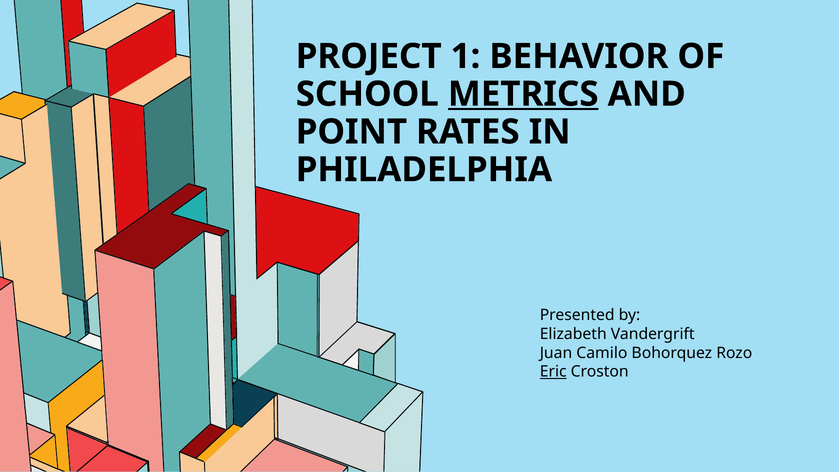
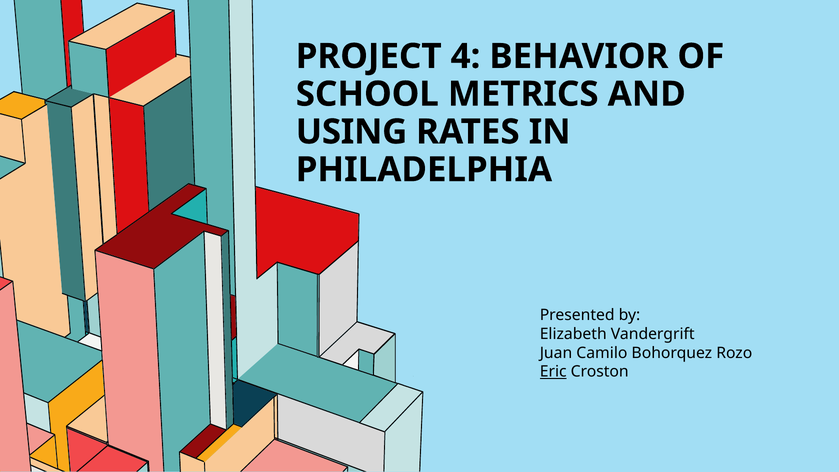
1: 1 -> 4
METRICS underline: present -> none
POINT: POINT -> USING
